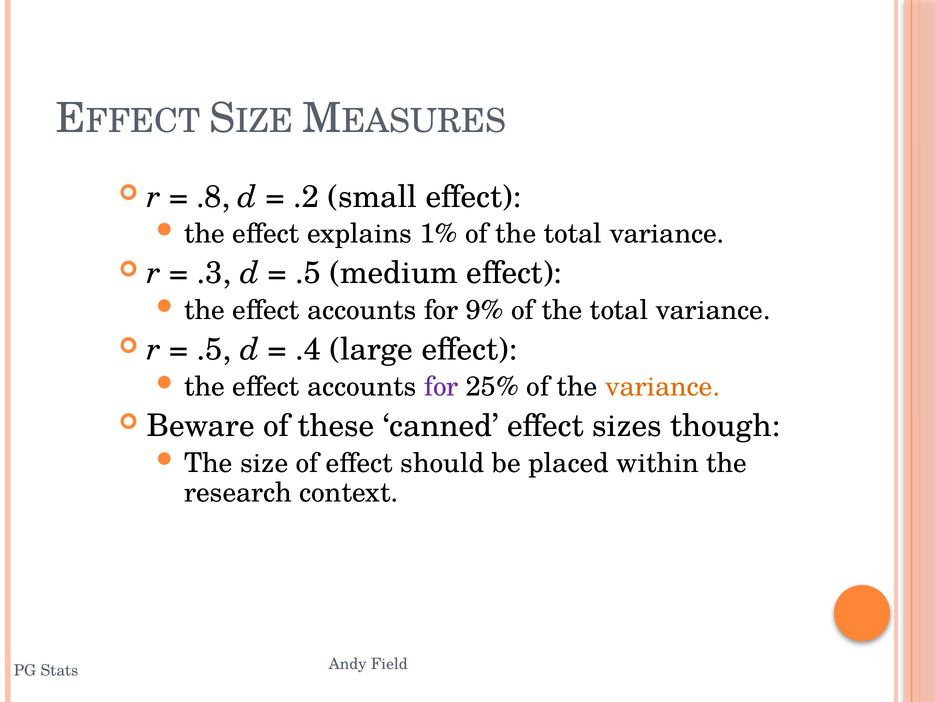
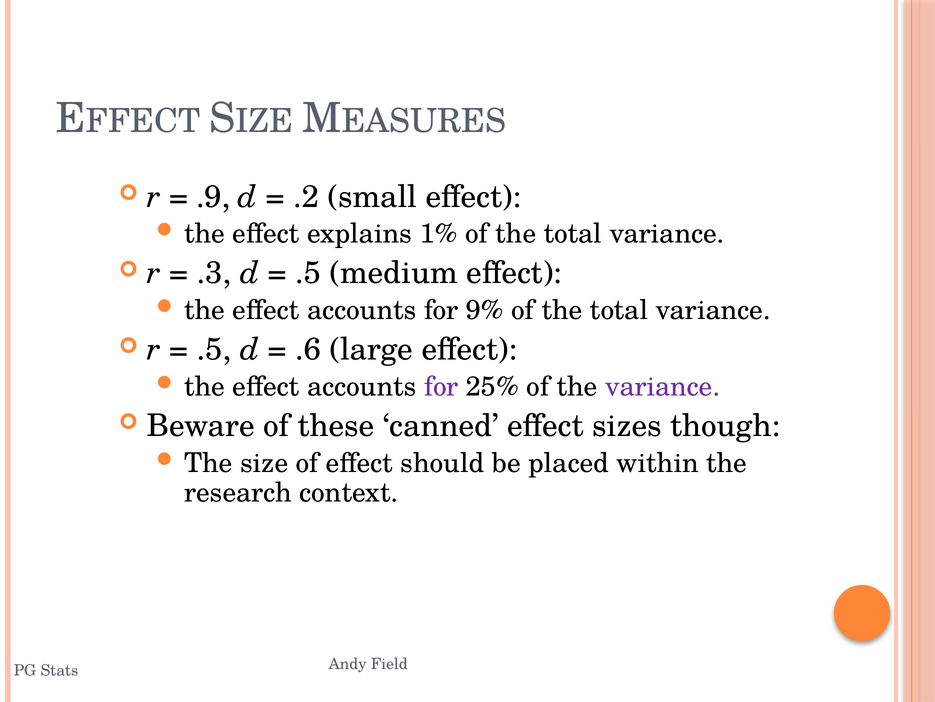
.8: .8 -> .9
.4: .4 -> .6
variance at (663, 386) colour: orange -> purple
